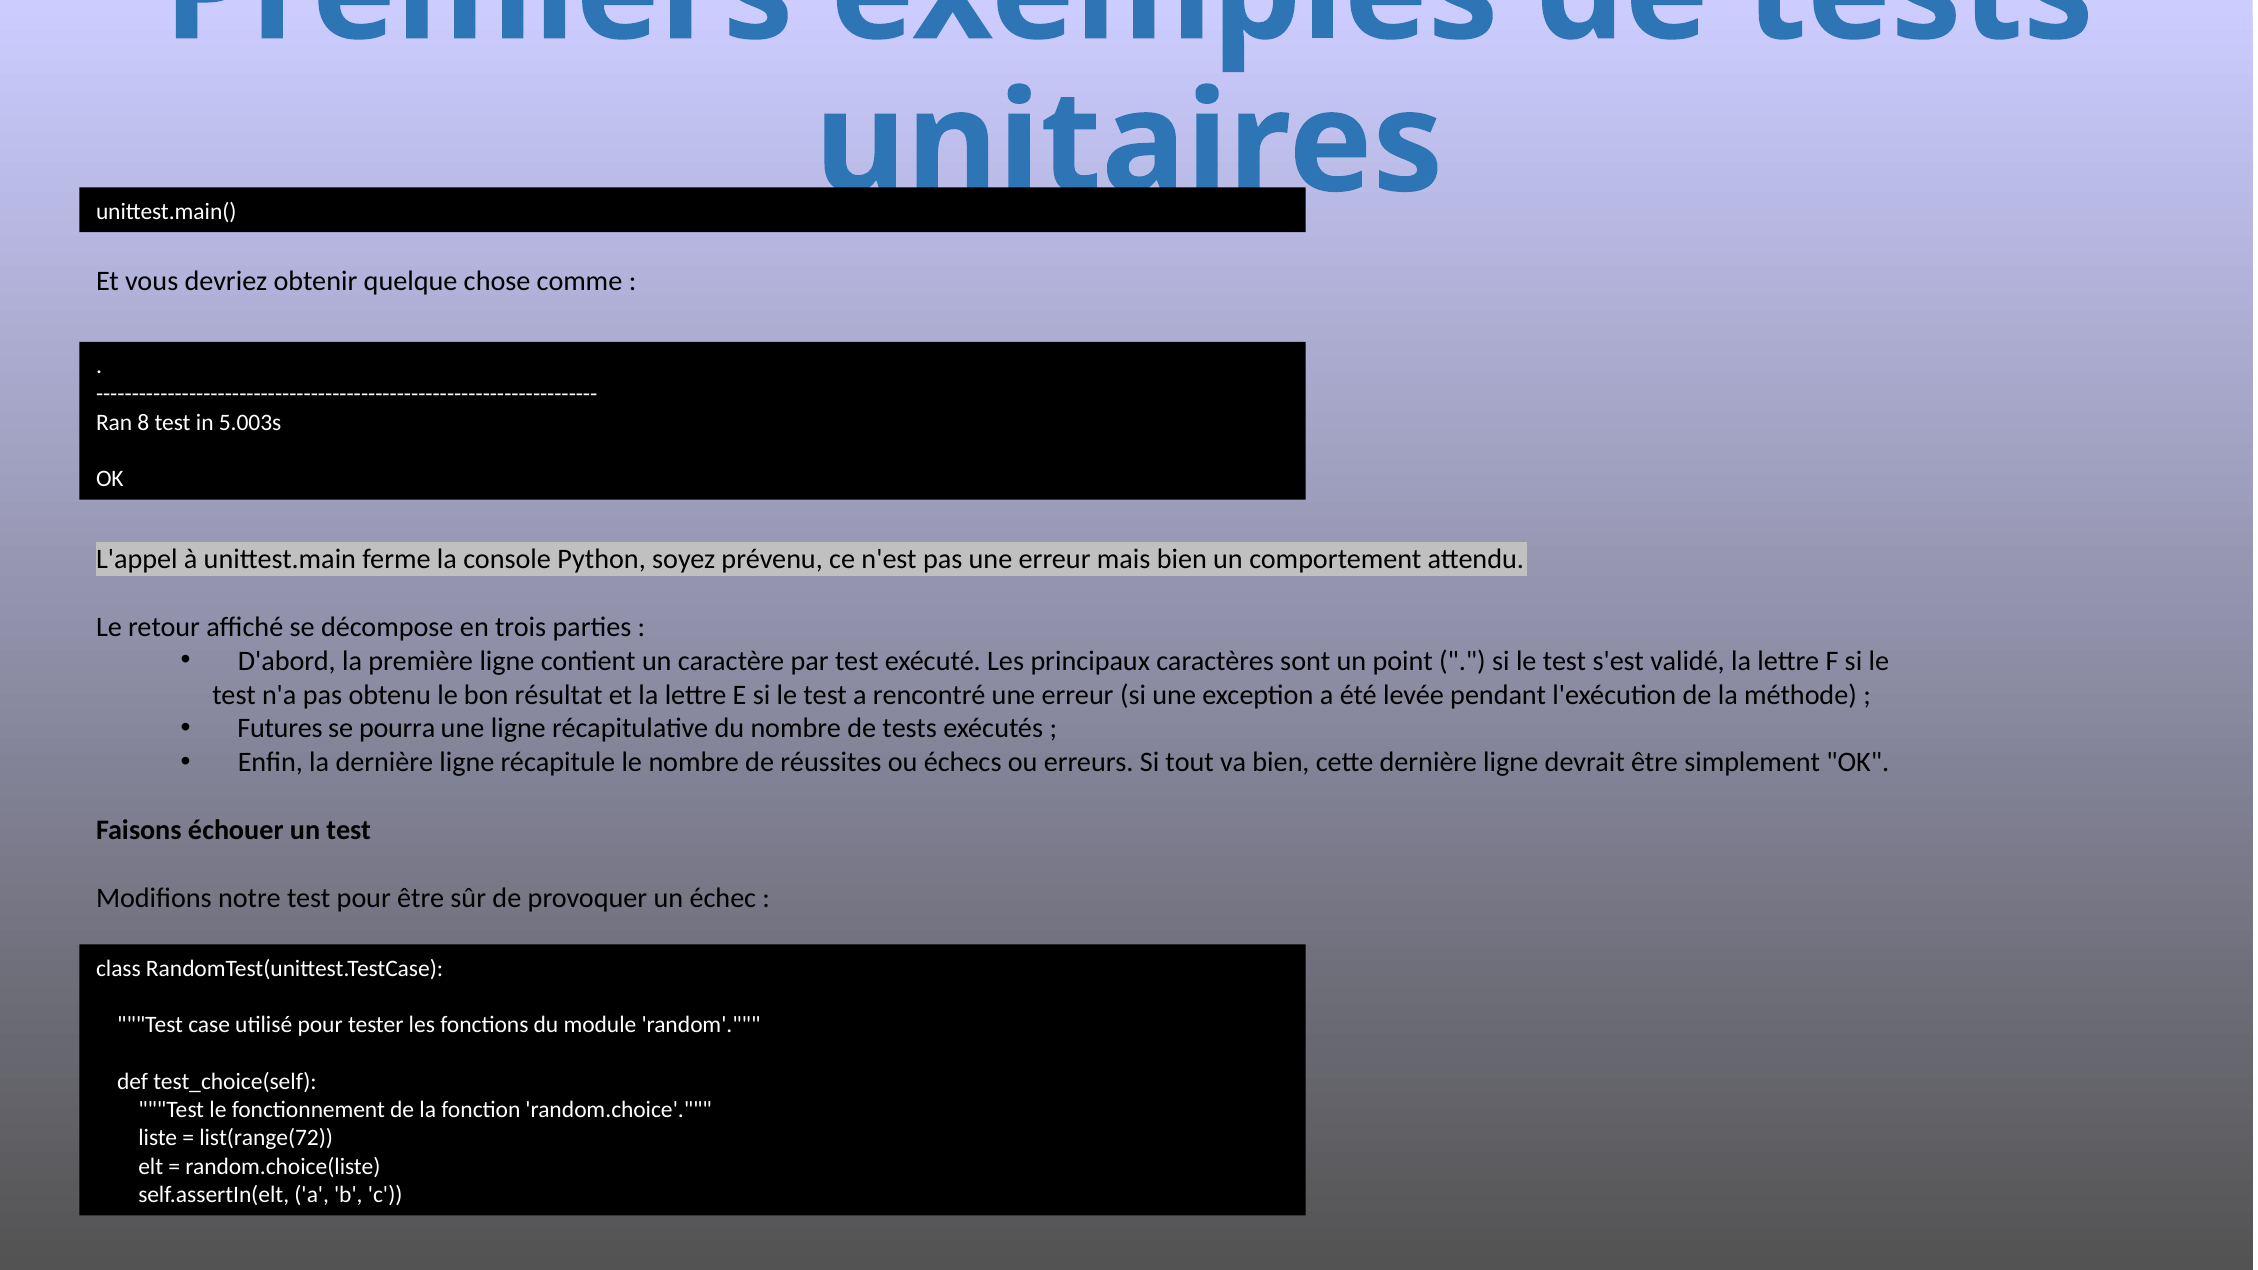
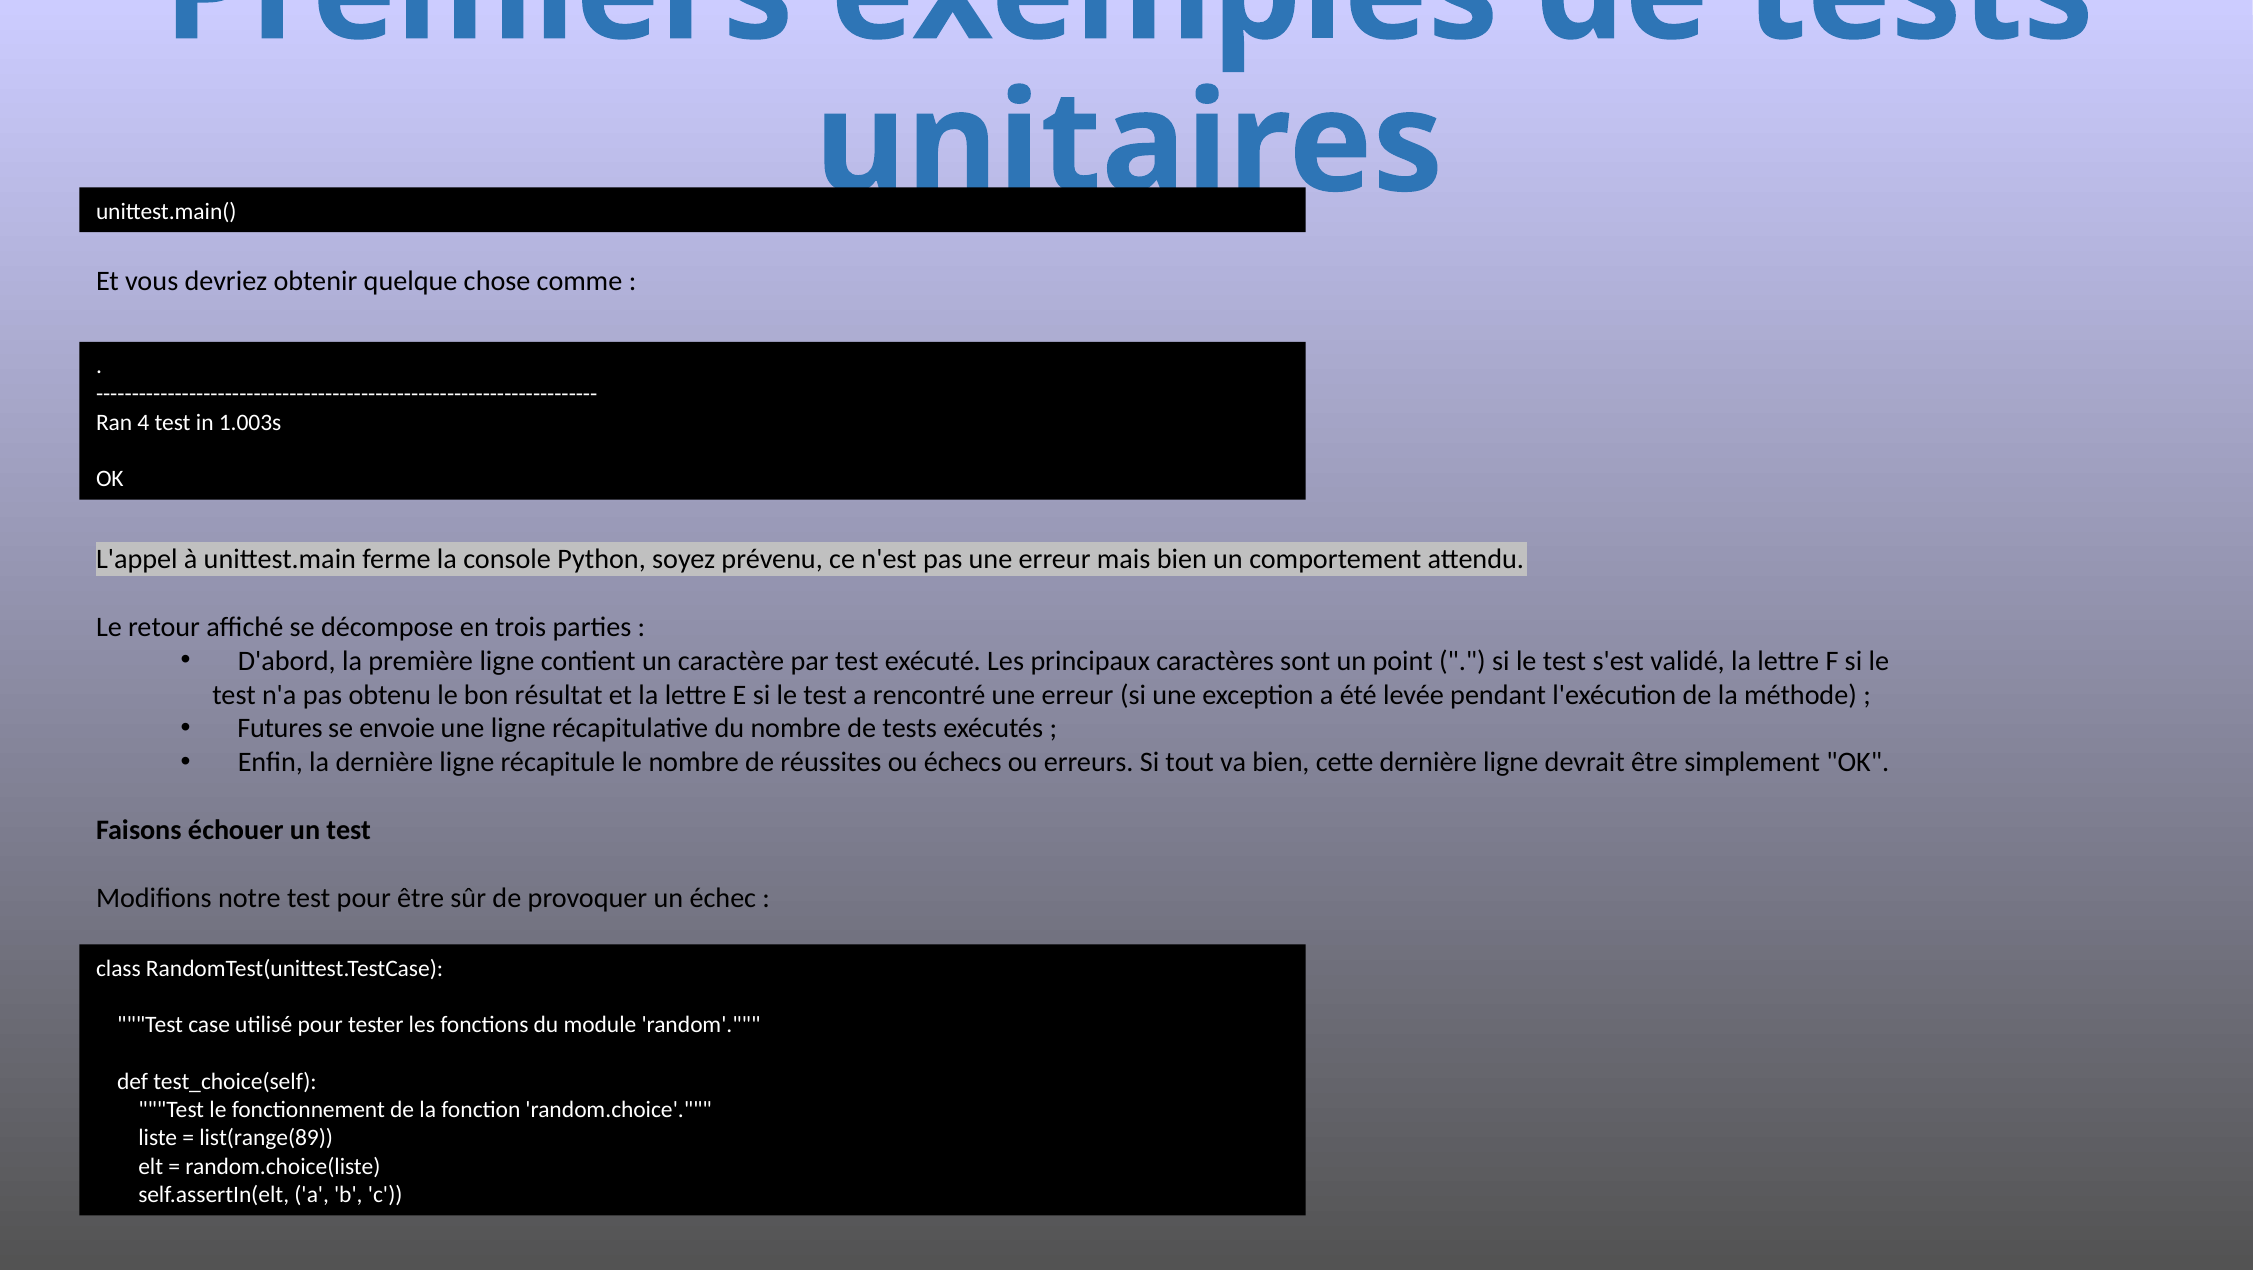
8: 8 -> 4
5.003s: 5.003s -> 1.003s
pourra: pourra -> envoie
list(range(72: list(range(72 -> list(range(89
